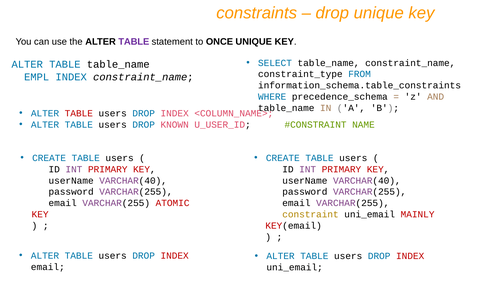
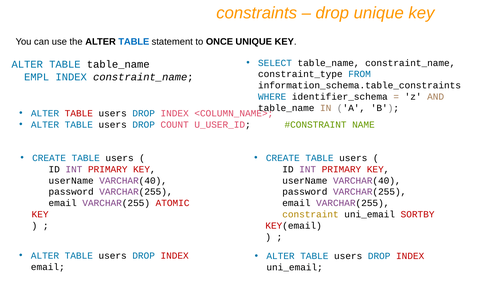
TABLE at (134, 42) colour: purple -> blue
precedence_schema: precedence_schema -> identifier_schema
KNOWN: KNOWN -> COUNT
MAINLY: MAINLY -> SORTBY
